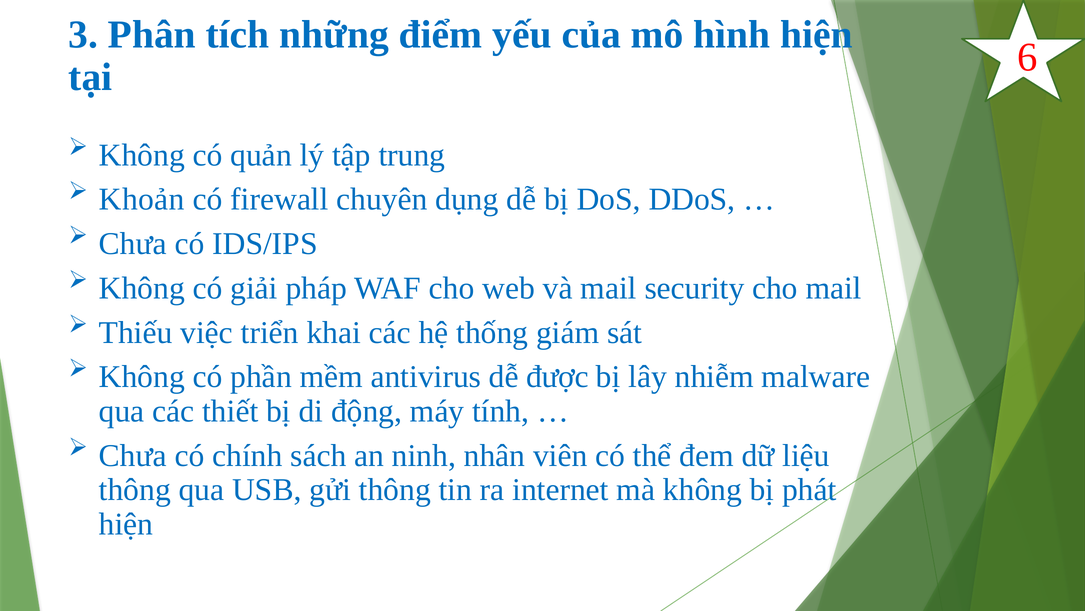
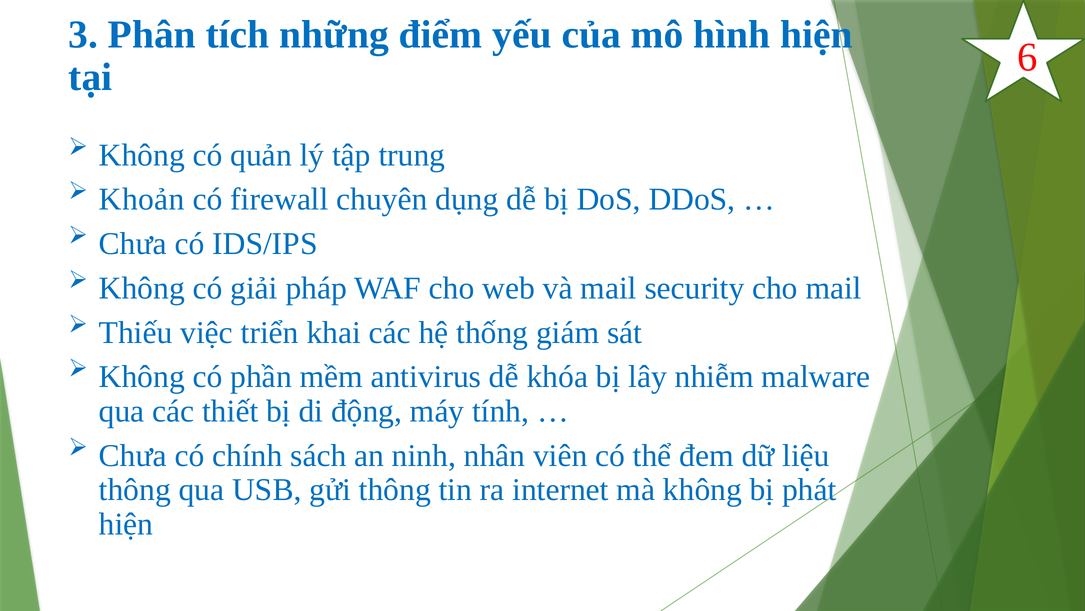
được: được -> khóa
